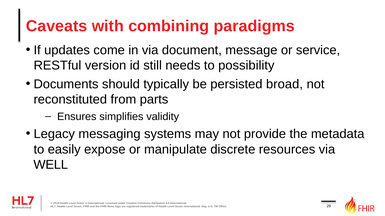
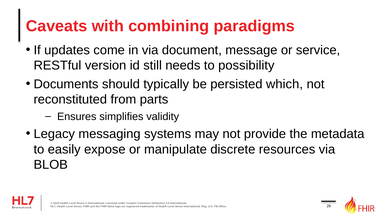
broad: broad -> which
WELL: WELL -> BLOB
